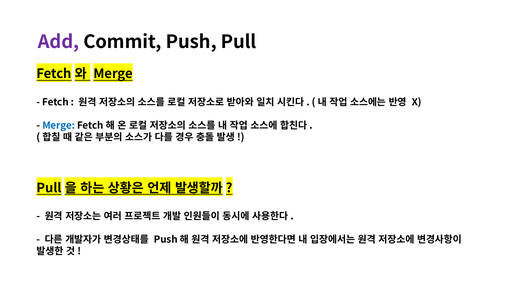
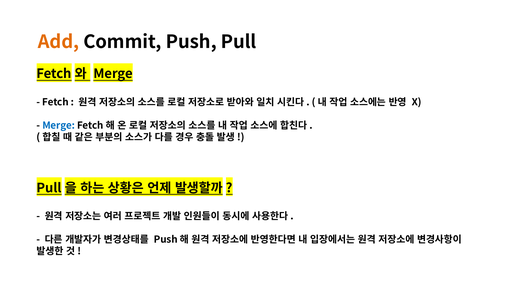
Add colour: purple -> orange
